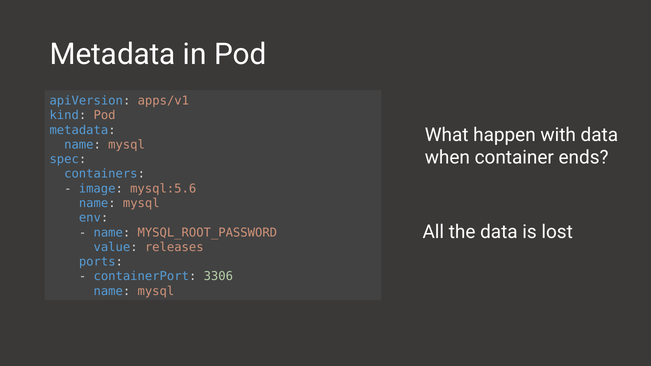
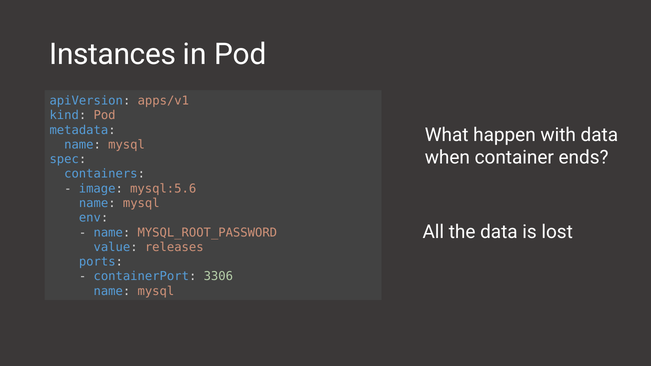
Metadata at (113, 55): Metadata -> Instances
